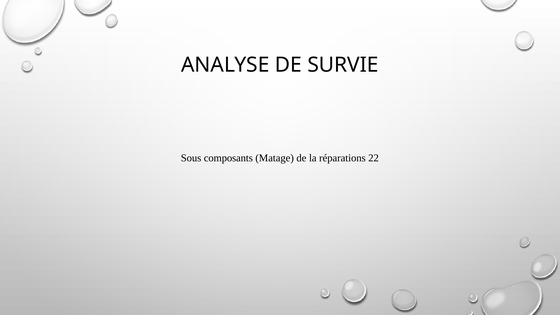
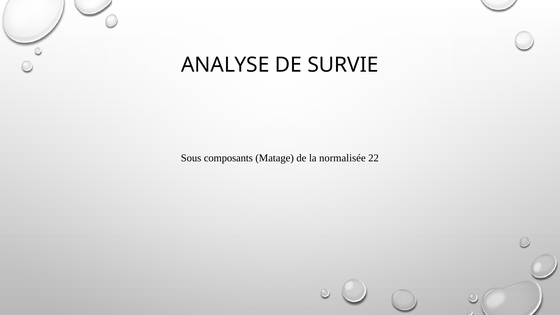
réparations: réparations -> normalisée
